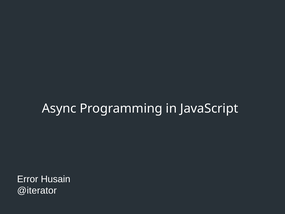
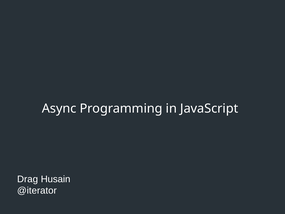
Error: Error -> Drag
